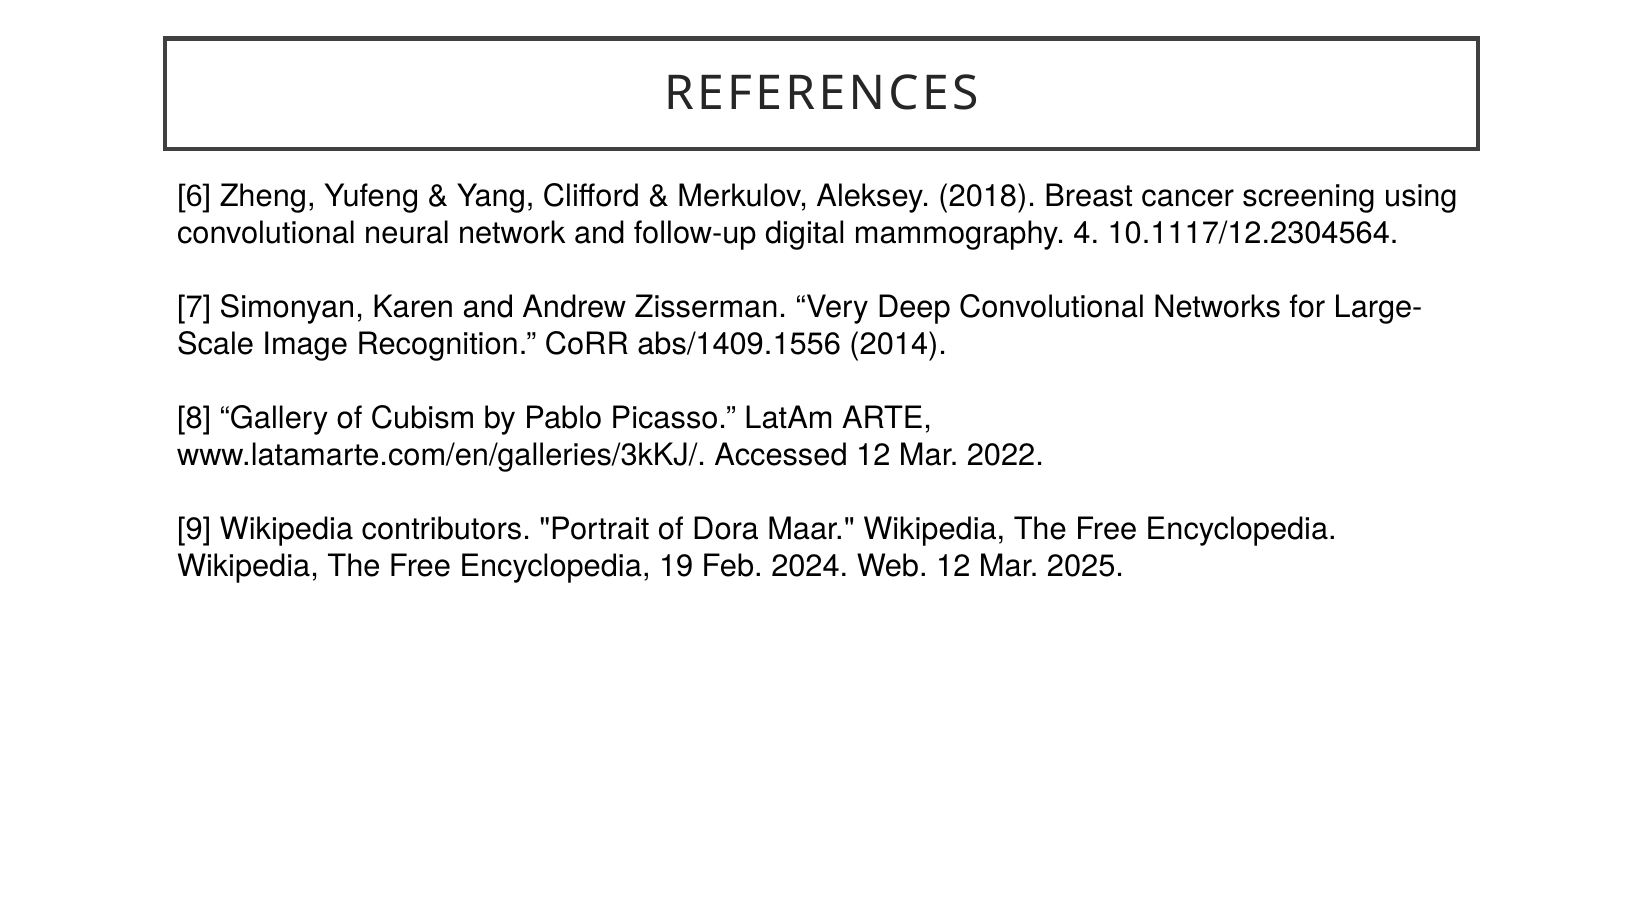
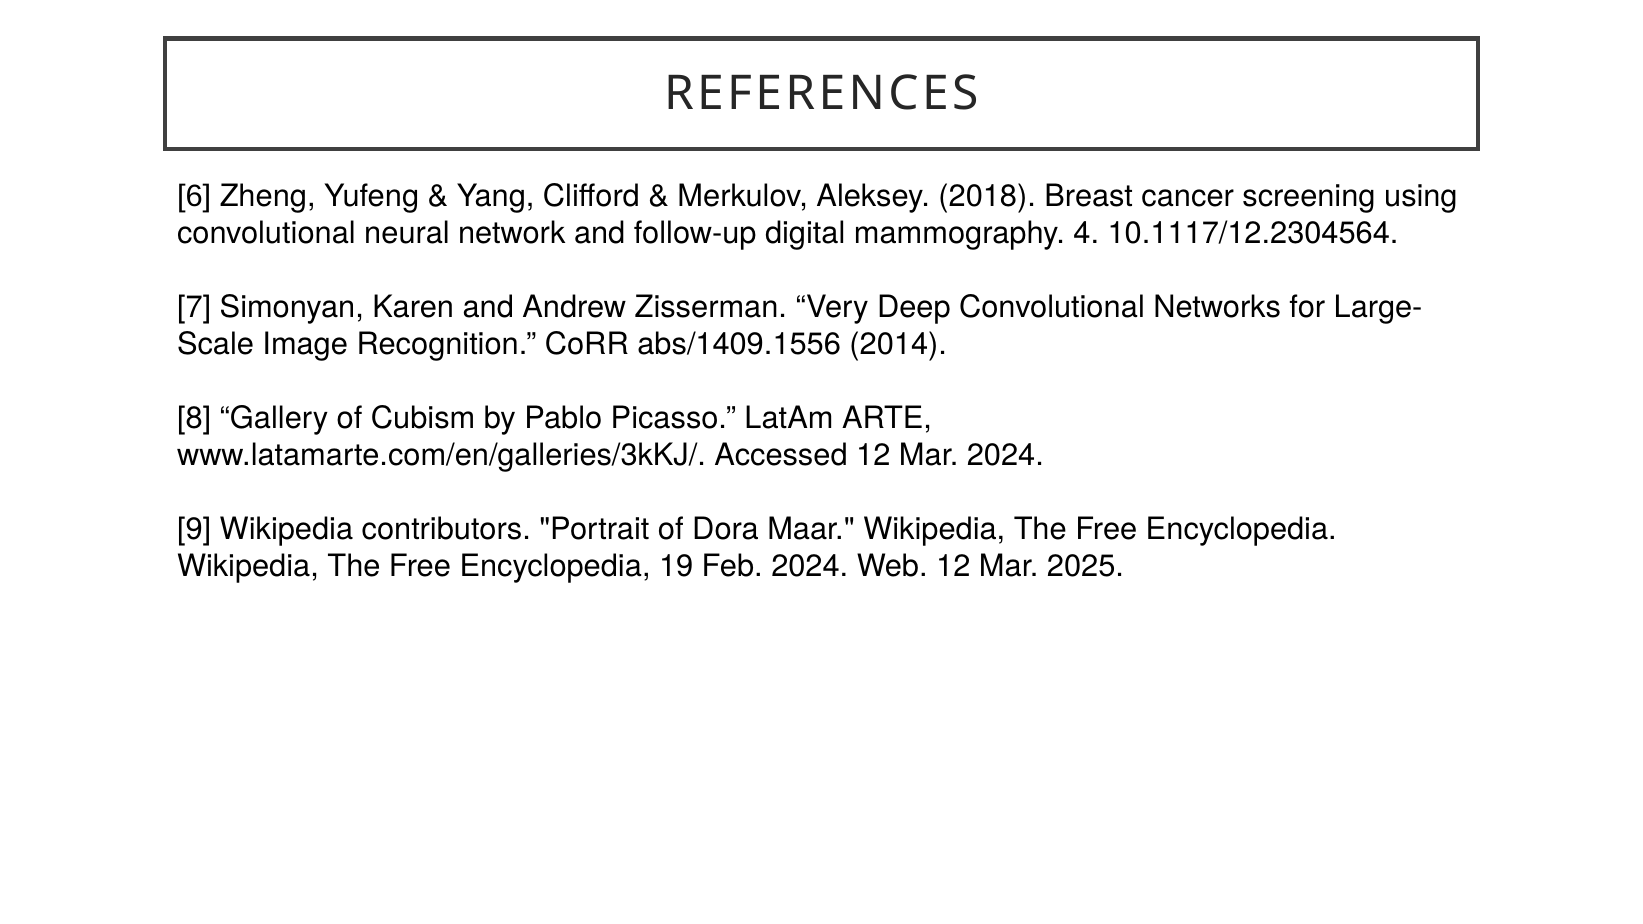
Mar 2022: 2022 -> 2024
